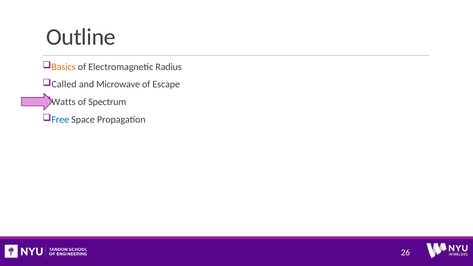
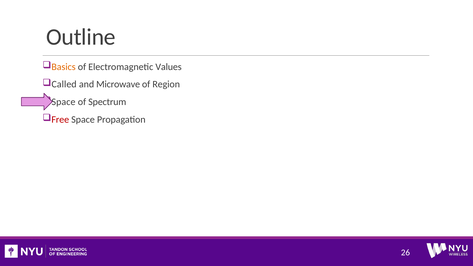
Radius: Radius -> Values
Escape: Escape -> Region
Watts at (64, 102): Watts -> Space
Free colour: blue -> red
